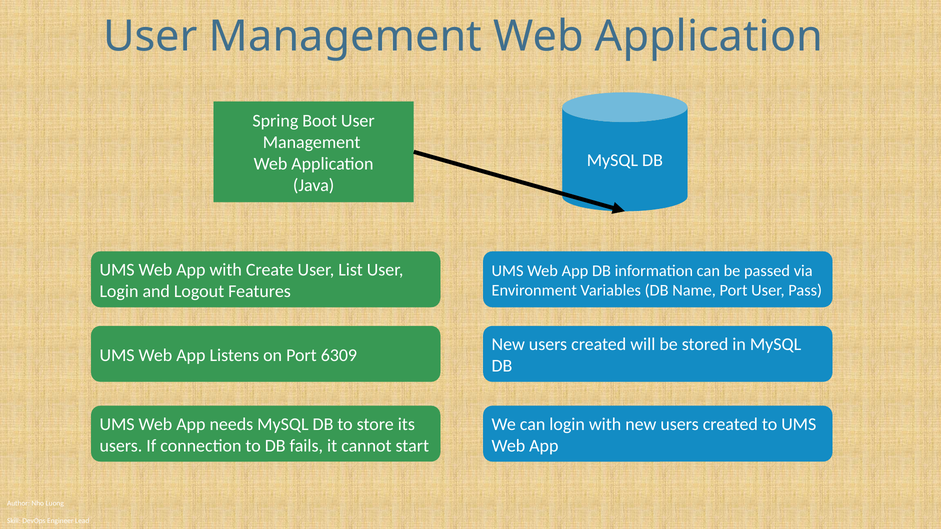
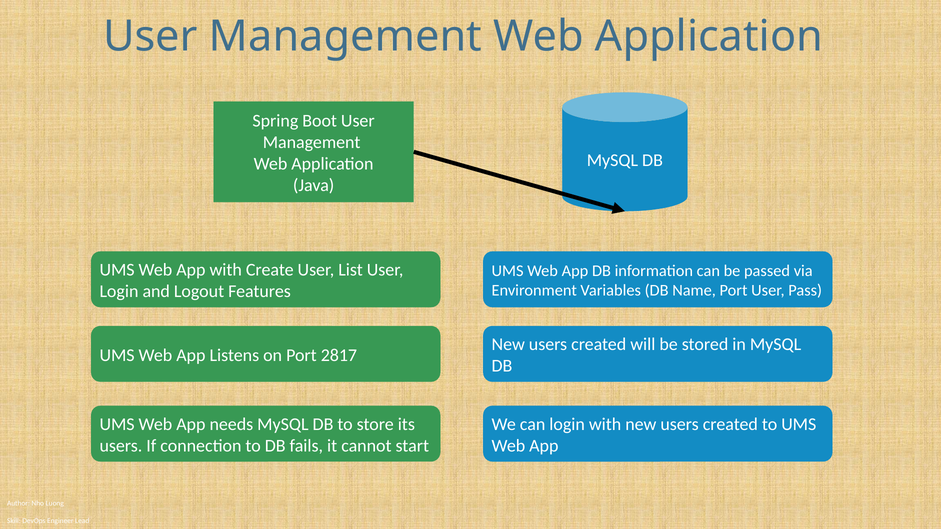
6309: 6309 -> 2817
